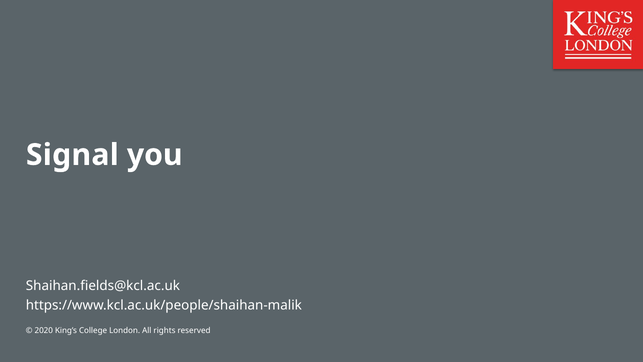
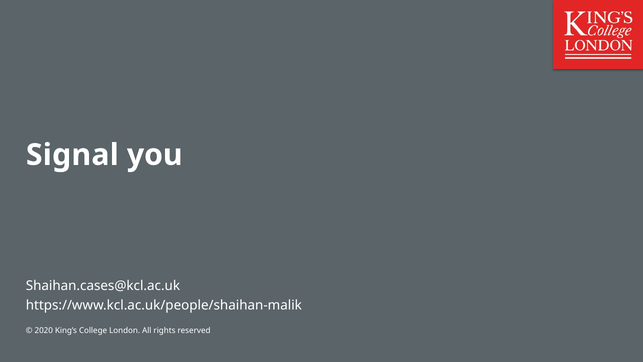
Shaihan.fields@kcl.ac.uk: Shaihan.fields@kcl.ac.uk -> Shaihan.cases@kcl.ac.uk
